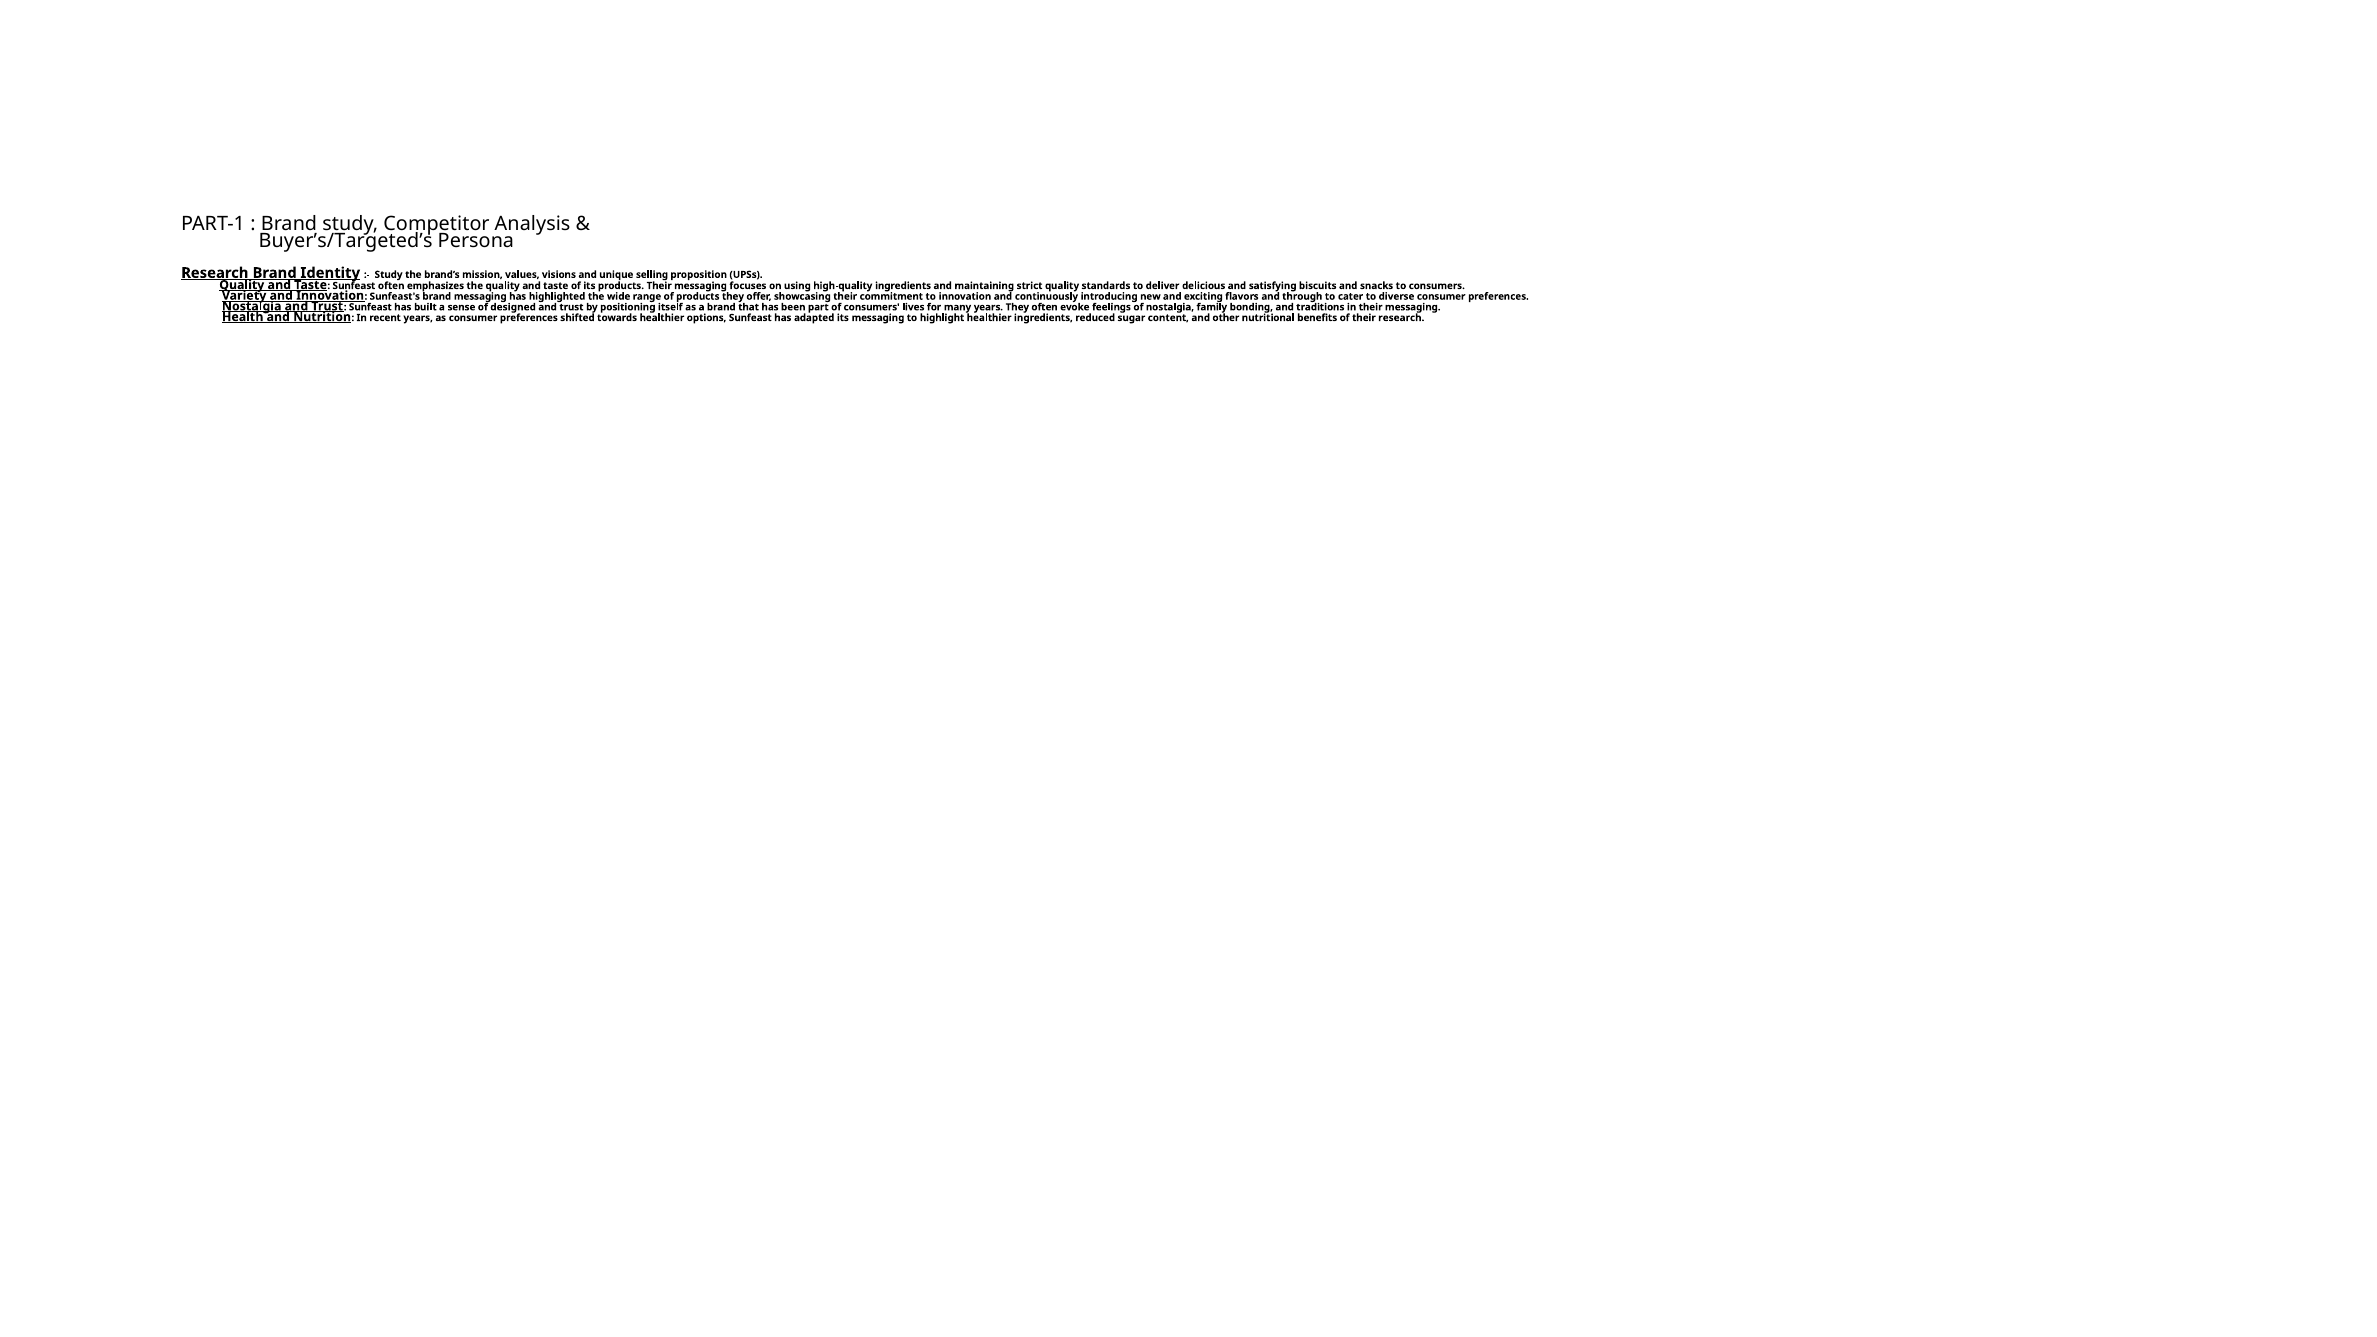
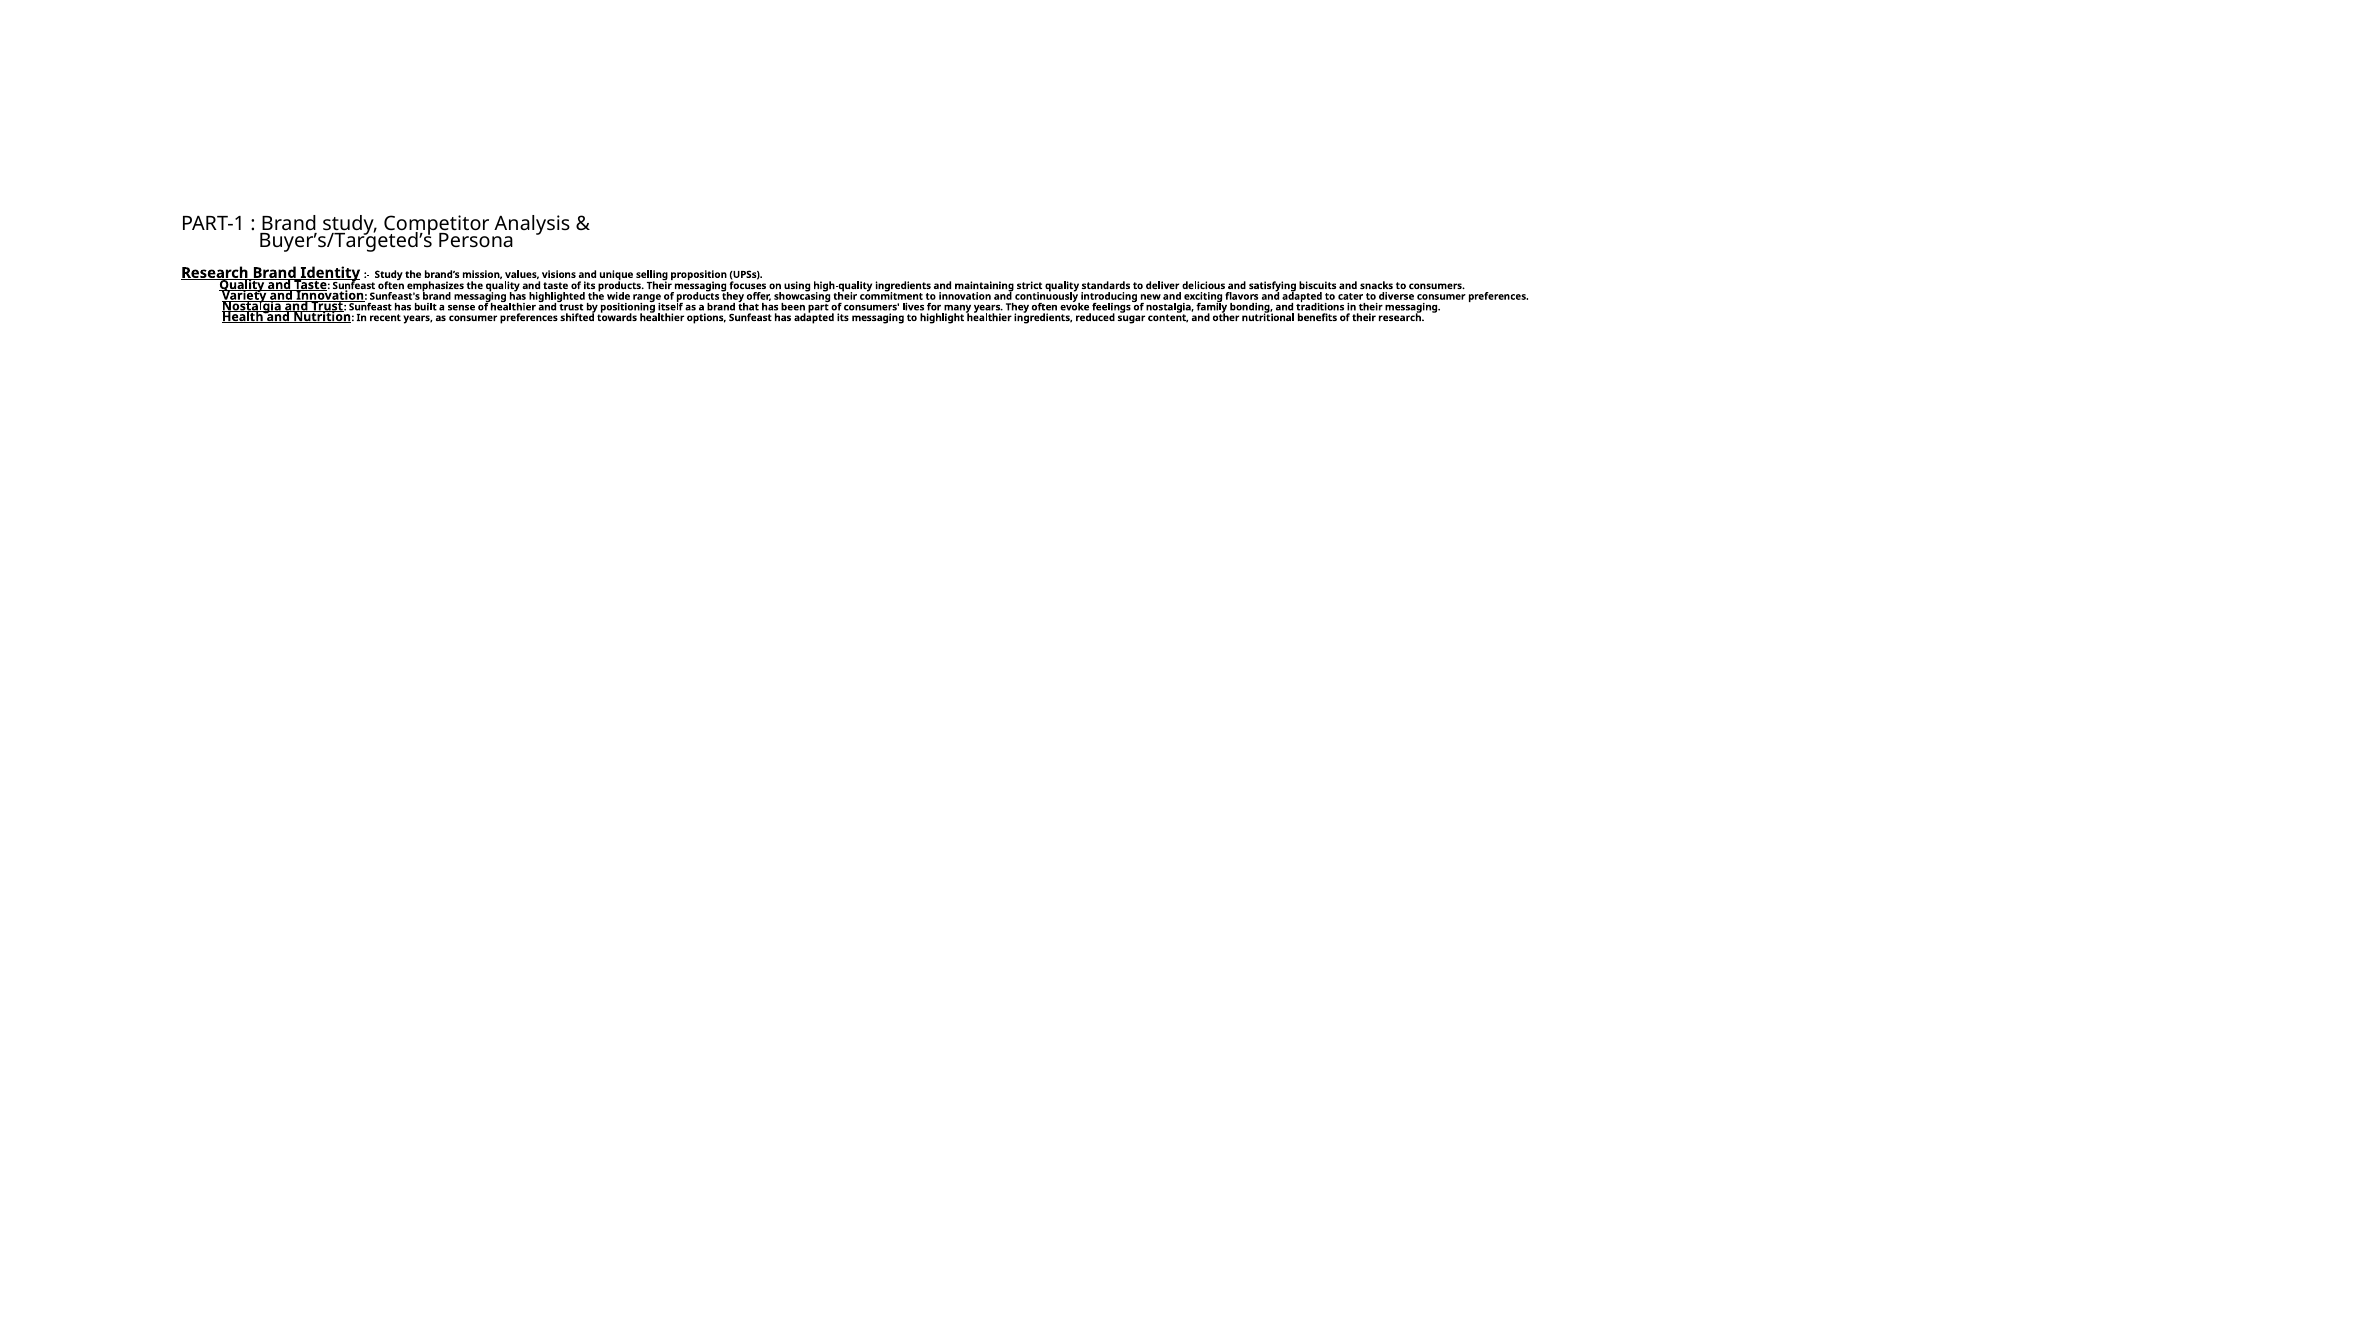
and through: through -> adapted
of designed: designed -> healthier
